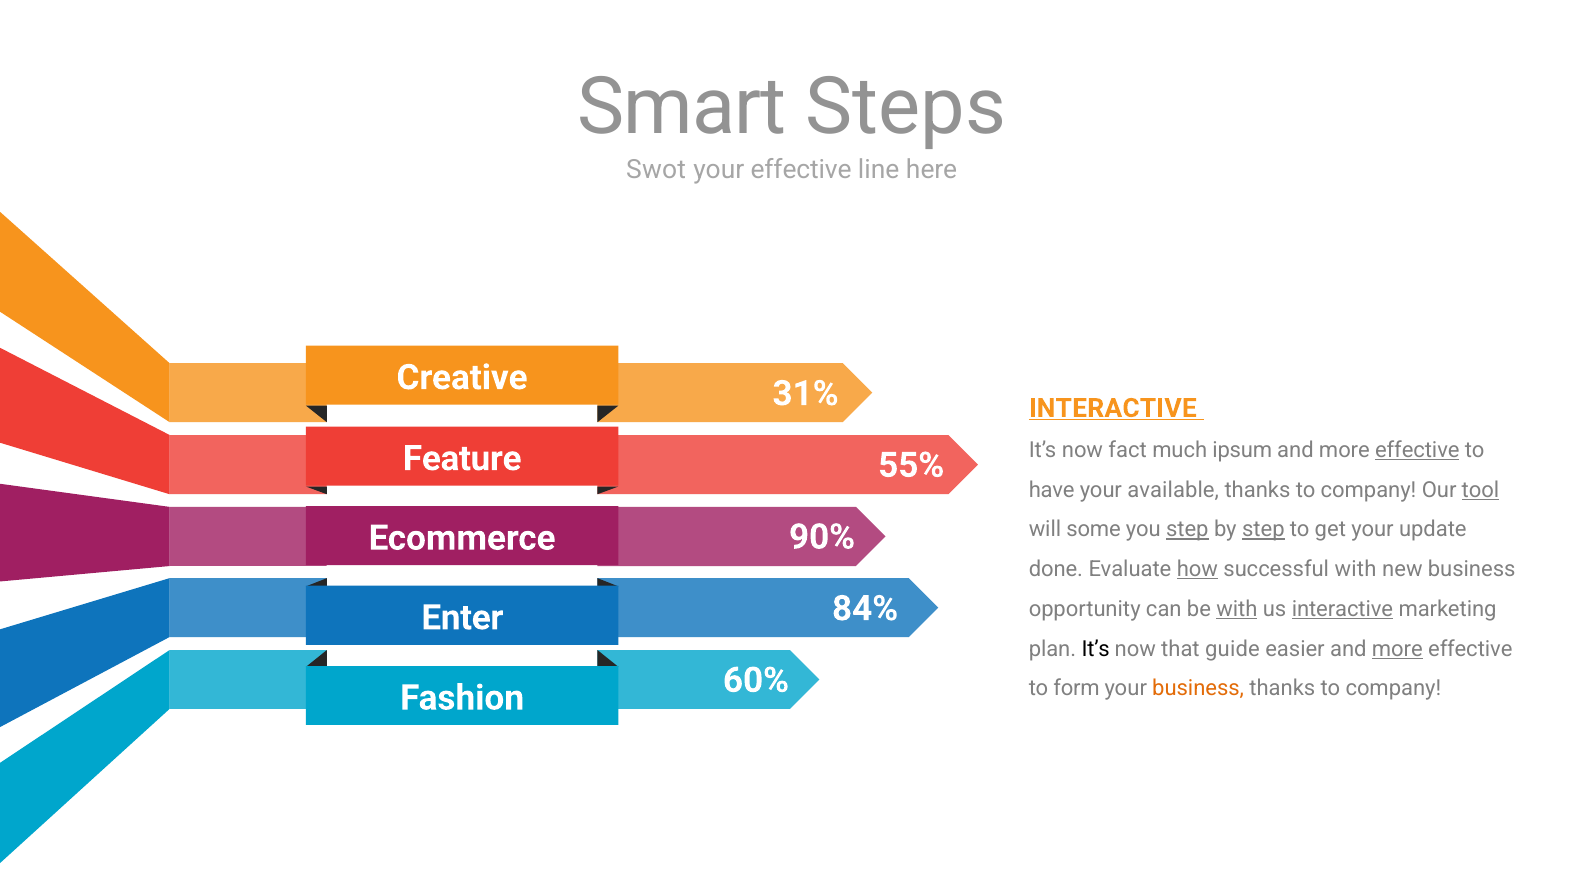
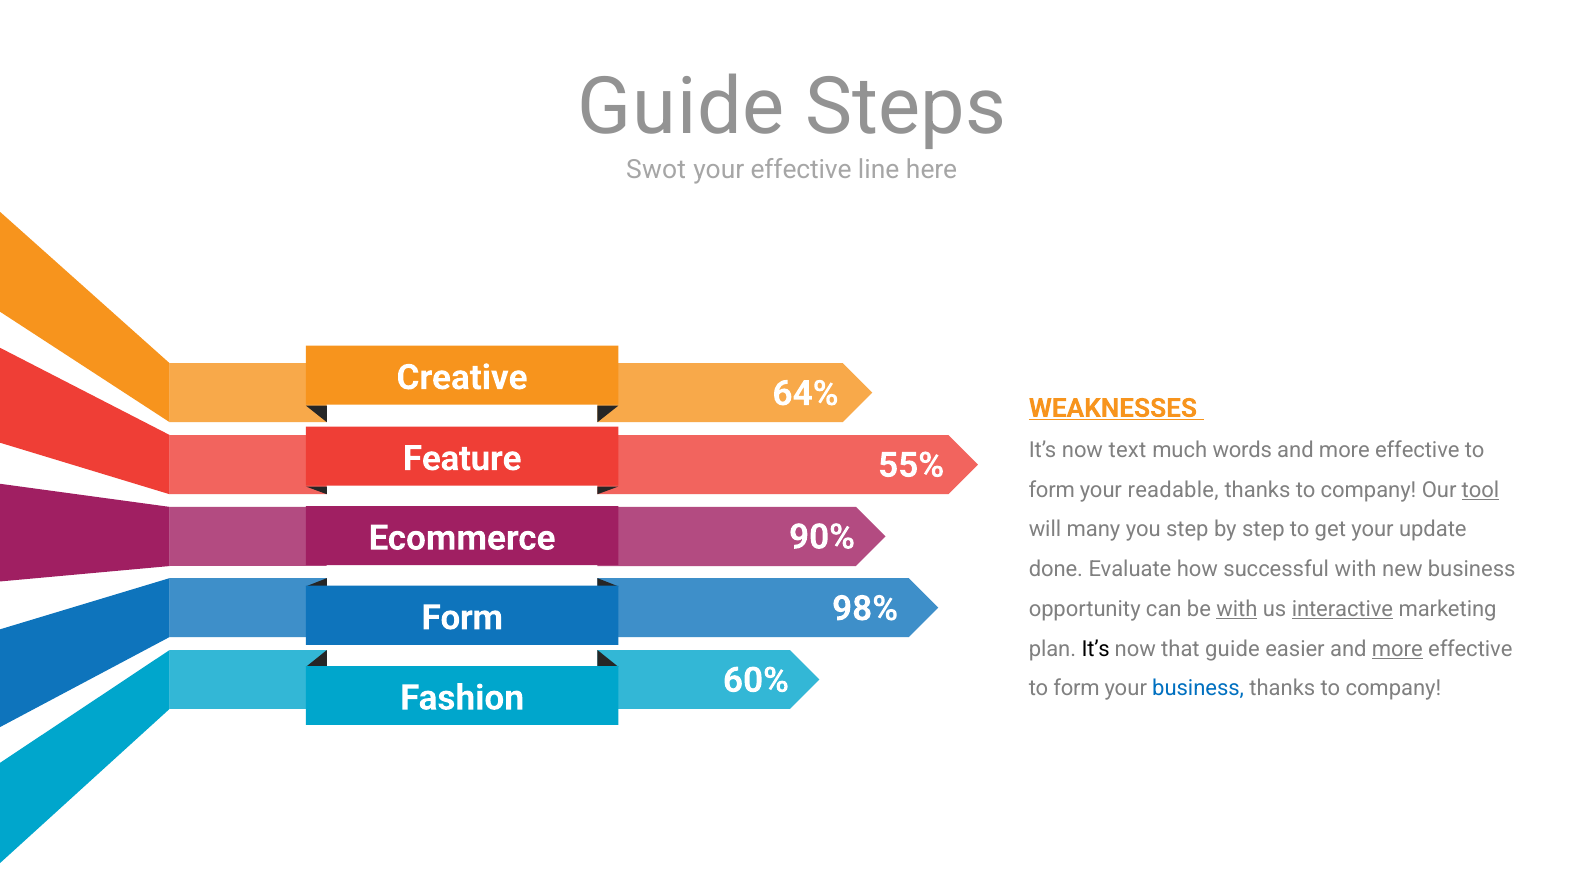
Smart at (682, 108): Smart -> Guide
31%: 31% -> 64%
INTERACTIVE at (1113, 408): INTERACTIVE -> WEAKNESSES
fact: fact -> text
ipsum: ipsum -> words
effective at (1417, 450) underline: present -> none
have at (1052, 490): have -> form
available: available -> readable
some: some -> many
step at (1187, 530) underline: present -> none
step at (1263, 530) underline: present -> none
how underline: present -> none
84%: 84% -> 98%
Enter at (462, 618): Enter -> Form
business at (1198, 689) colour: orange -> blue
